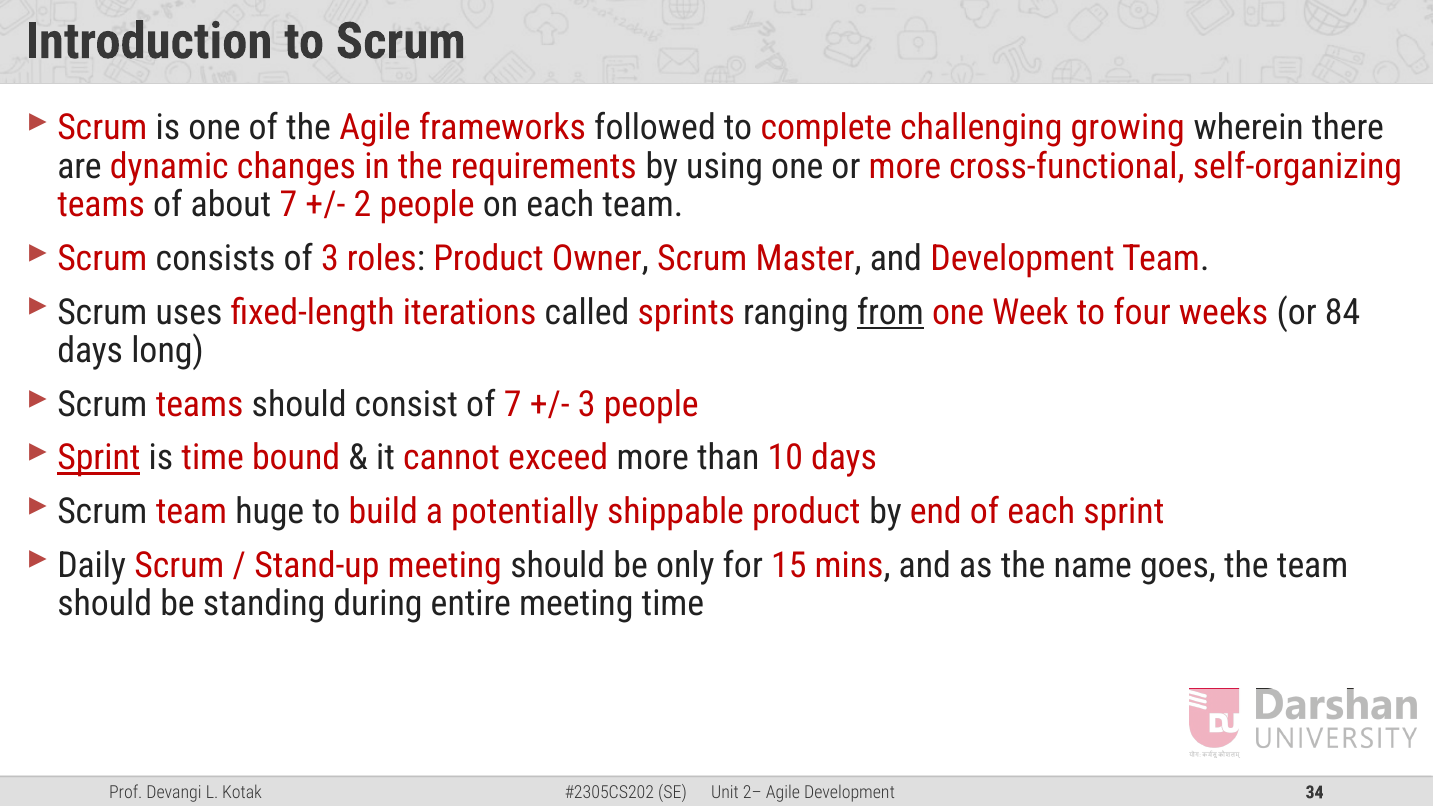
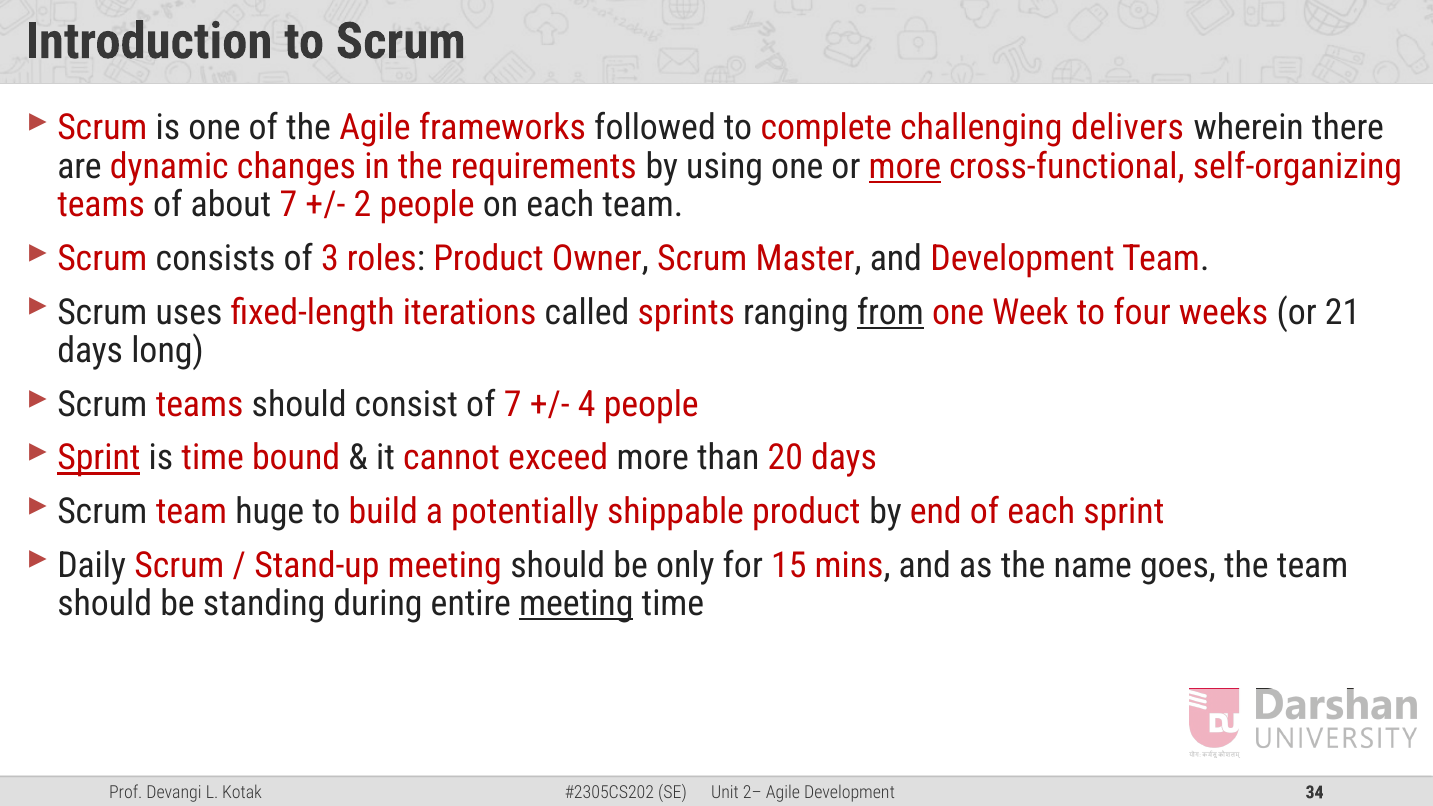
growing: growing -> delivers
more at (905, 166) underline: none -> present
84: 84 -> 21
3 at (587, 405): 3 -> 4
10: 10 -> 20
meeting at (576, 604) underline: none -> present
